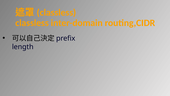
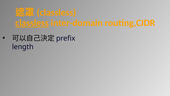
classless underline: none -> present
